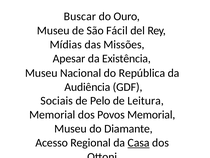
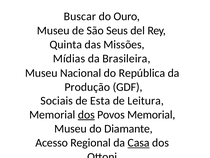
Fácil: Fácil -> Seus
Mídias: Mídias -> Quinta
Apesar: Apesar -> Mídias
Existência: Existência -> Brasileira
Audiência: Audiência -> Produção
Pelo: Pelo -> Esta
dos at (86, 114) underline: none -> present
